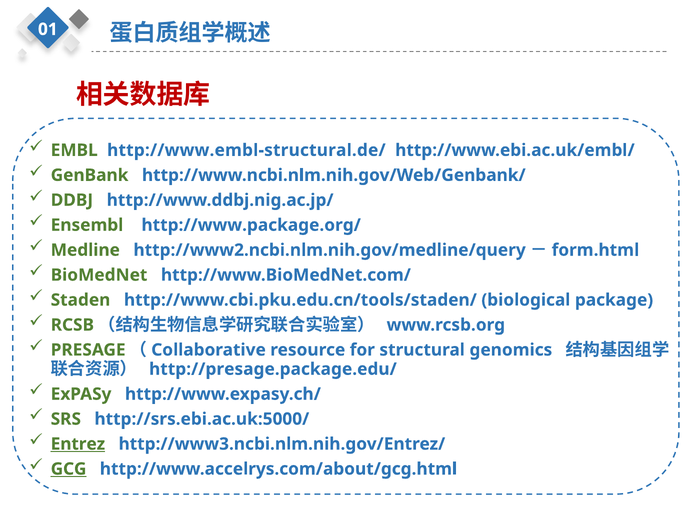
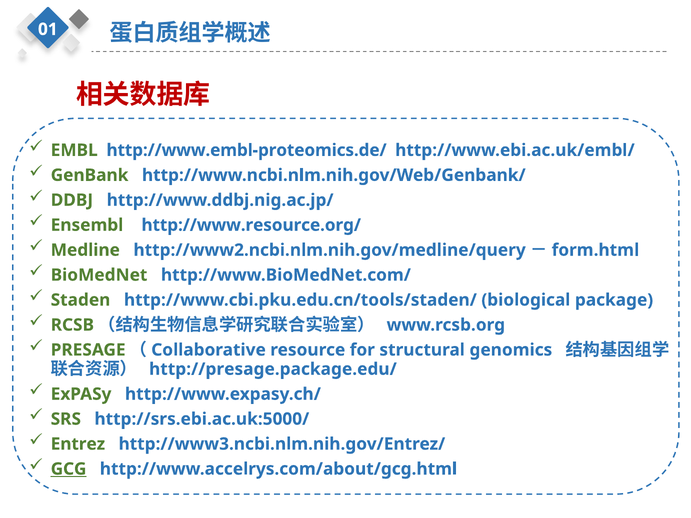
http://www.embl-structural.de/: http://www.embl-structural.de/ -> http://www.embl-proteomics.de/
http://www.package.org/: http://www.package.org/ -> http://www.resource.org/
Entrez underline: present -> none
